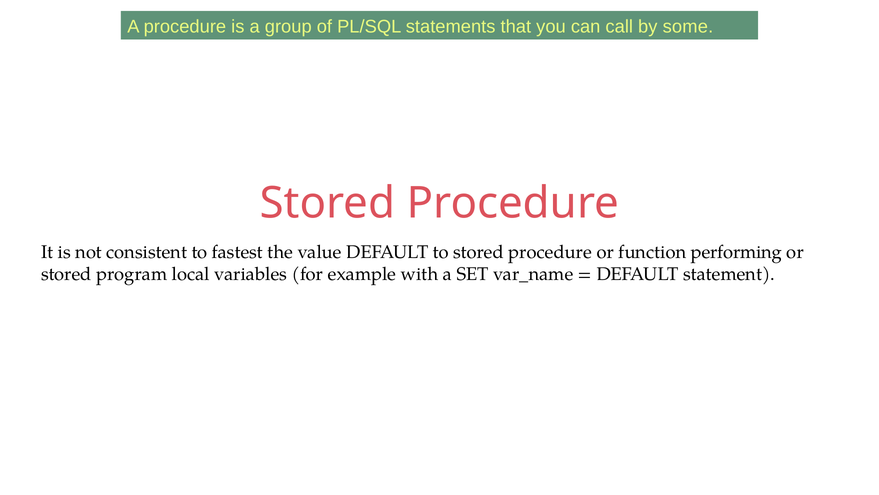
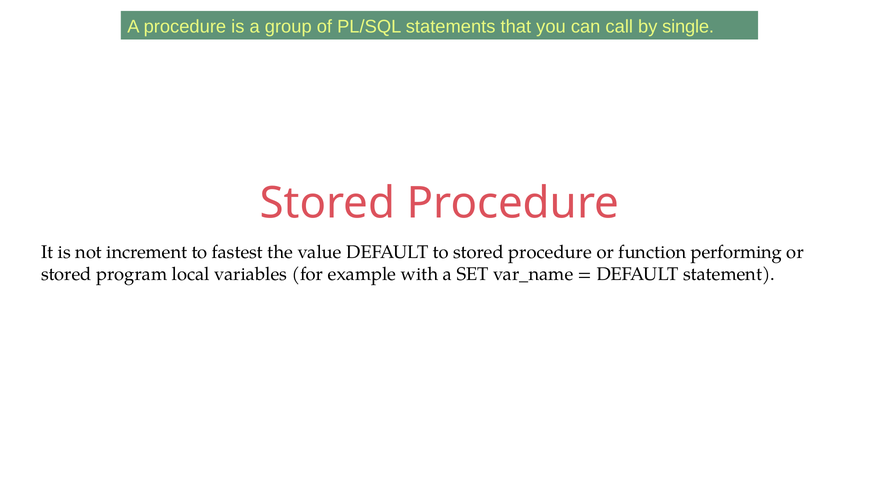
some: some -> single
consistent: consistent -> increment
